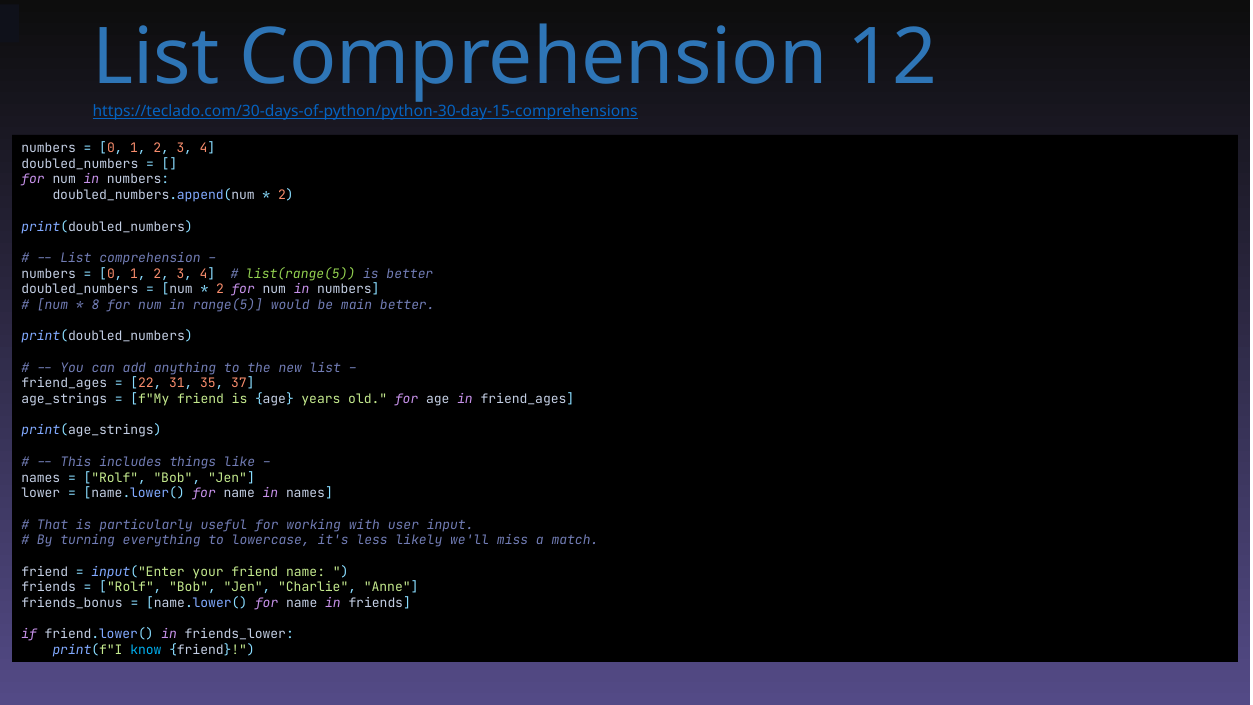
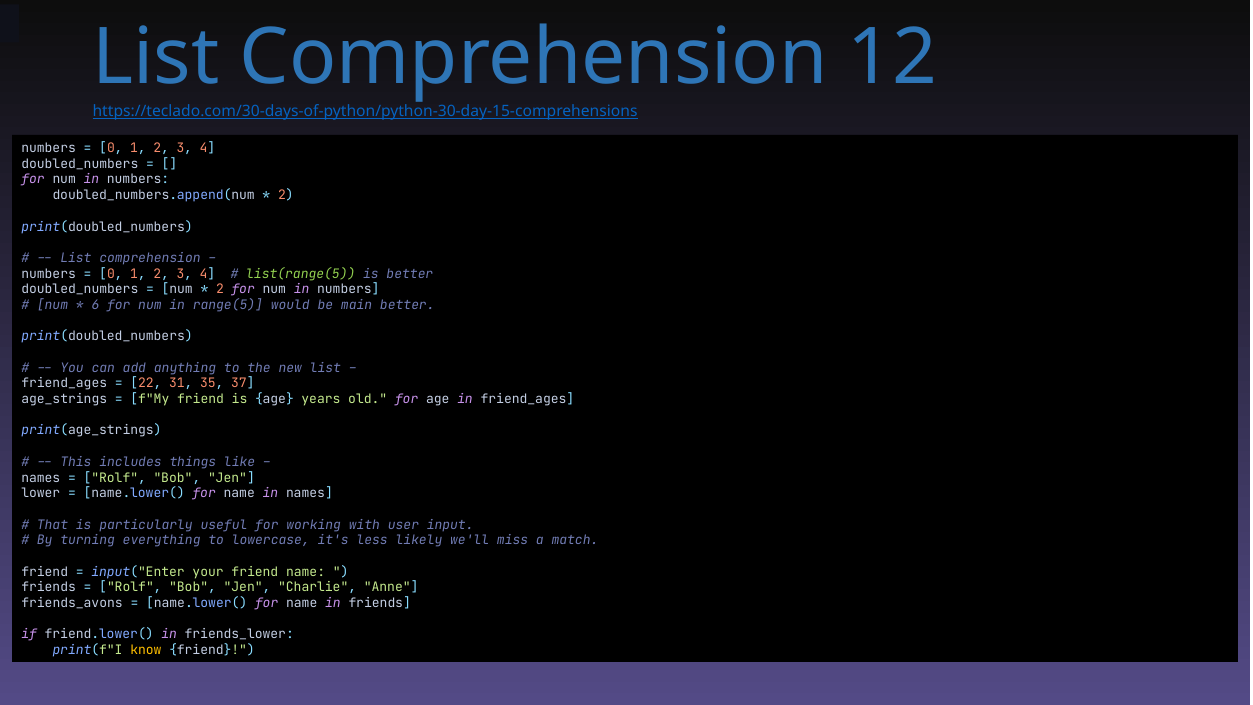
8: 8 -> 6
friends_bonus: friends_bonus -> friends_avons
know colour: light blue -> yellow
